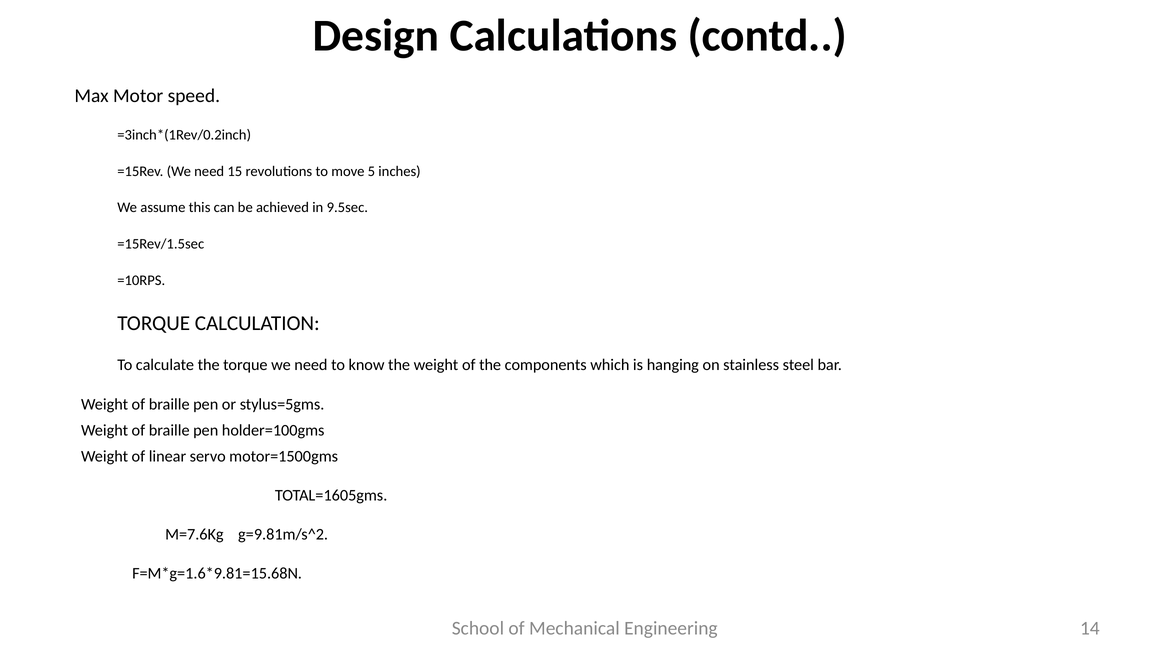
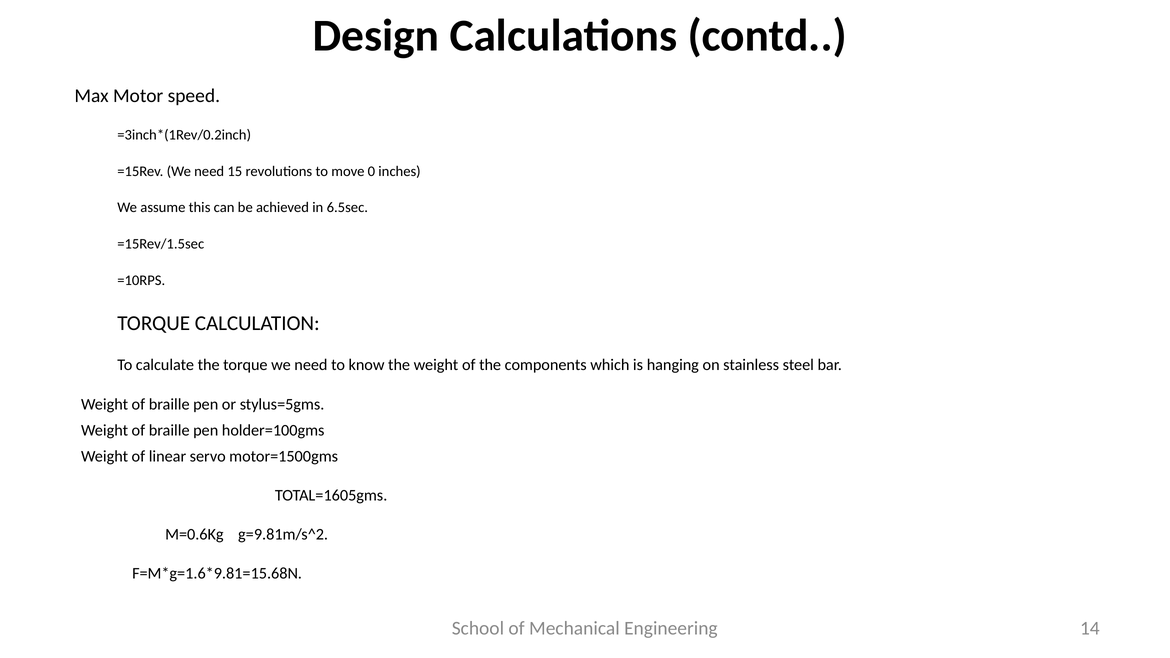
5: 5 -> 0
9.5sec: 9.5sec -> 6.5sec
M=7.6Kg: M=7.6Kg -> M=0.6Kg
